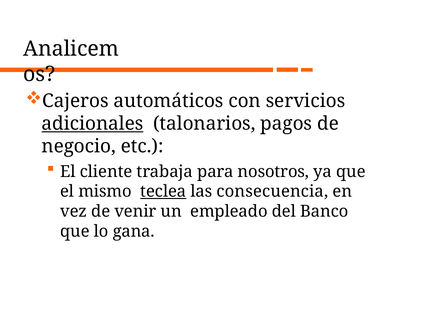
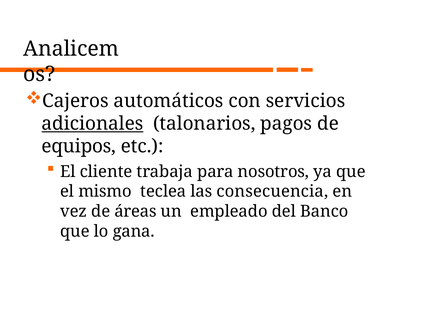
negocio: negocio -> equipos
teclea underline: present -> none
venir: venir -> áreas
